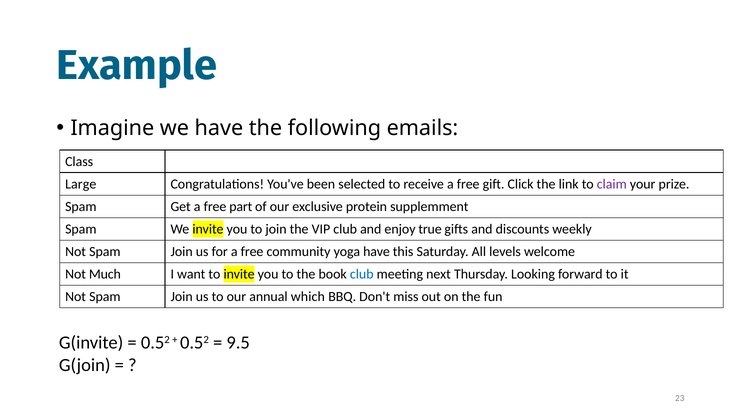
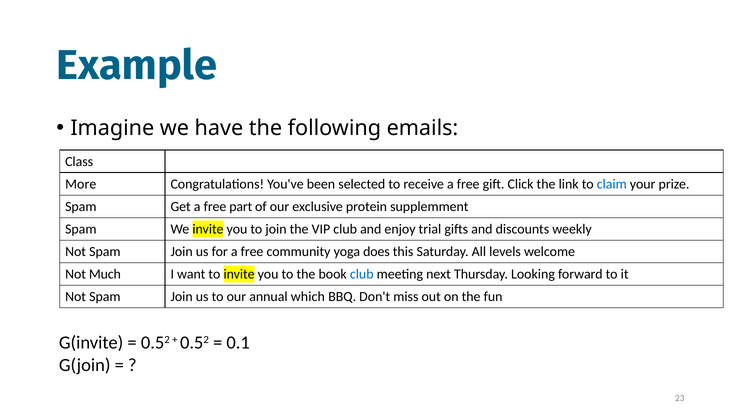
Large: Large -> More
claim colour: purple -> blue
true: true -> trial
yoga have: have -> does
9.5: 9.5 -> 0.1
